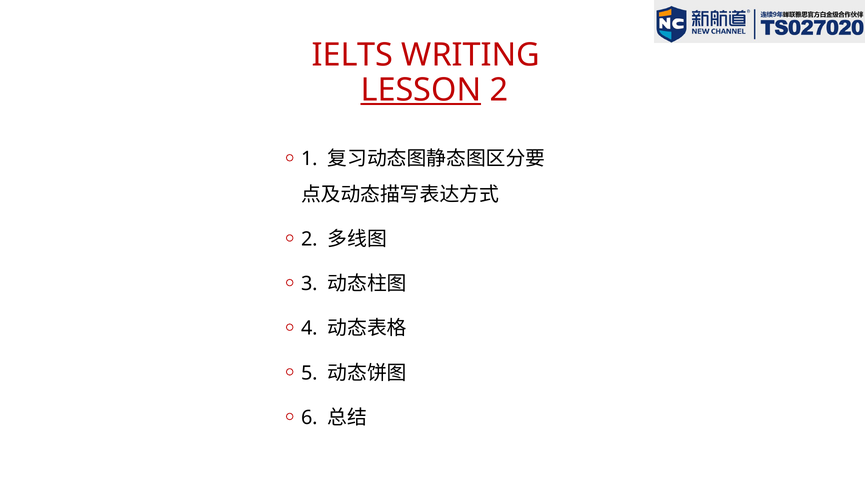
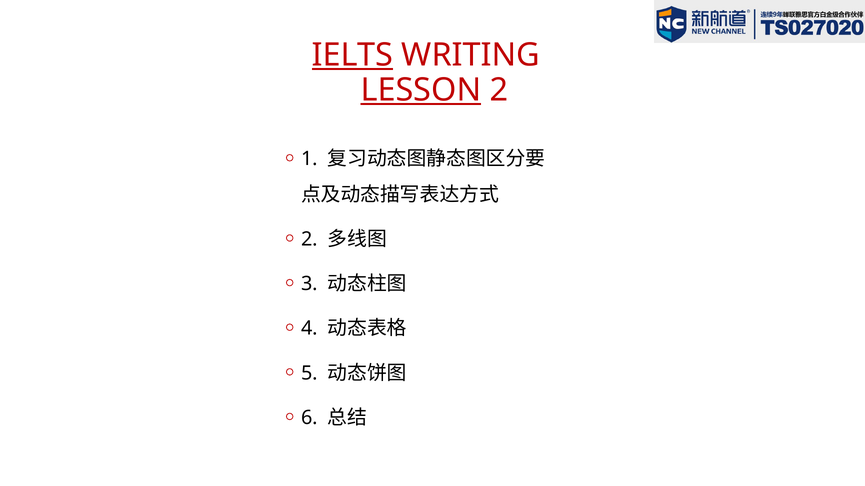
IELTS underline: none -> present
